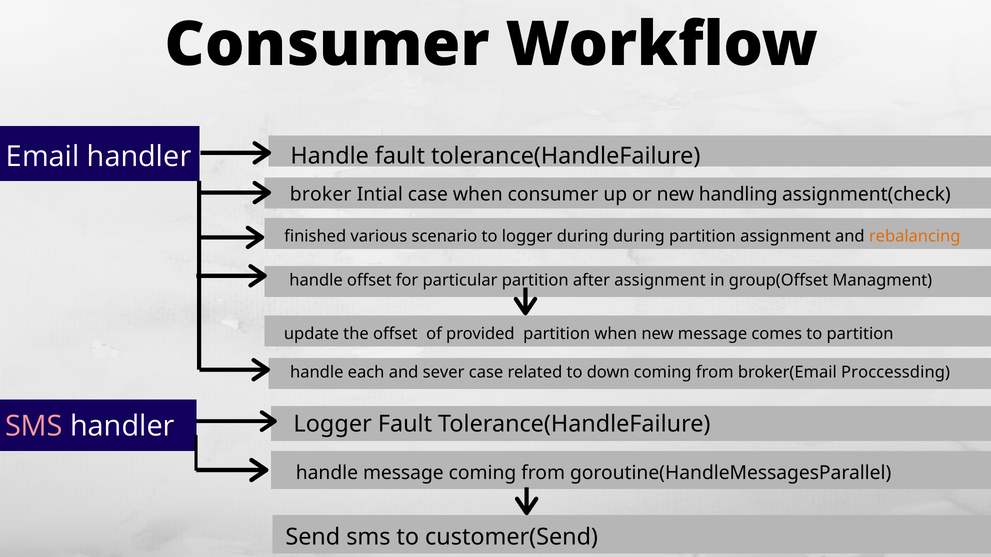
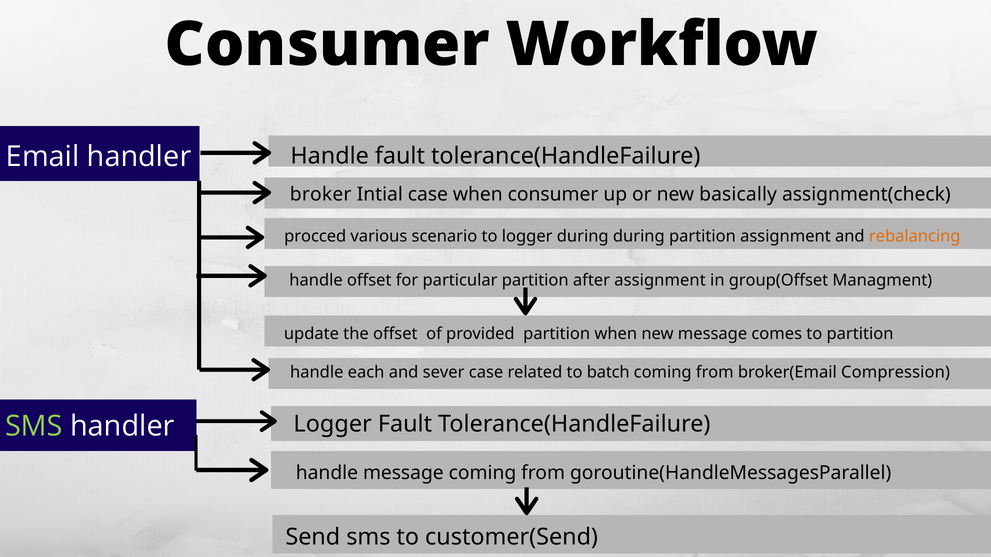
handling: handling -> basically
finished: finished -> procced
down: down -> batch
Proccessding: Proccessding -> Compression
SMS at (34, 426) colour: pink -> light green
